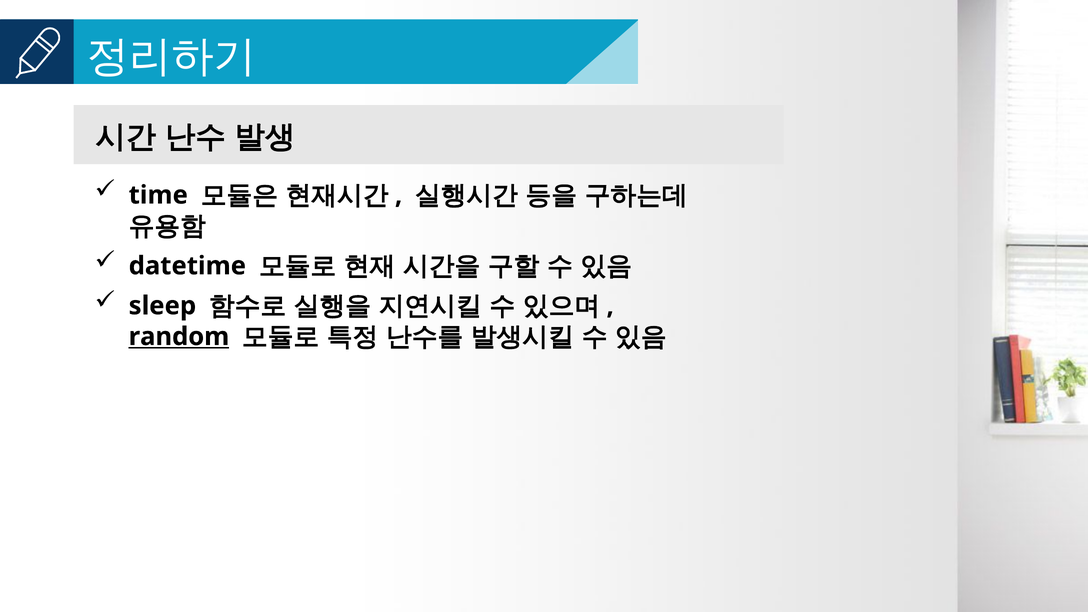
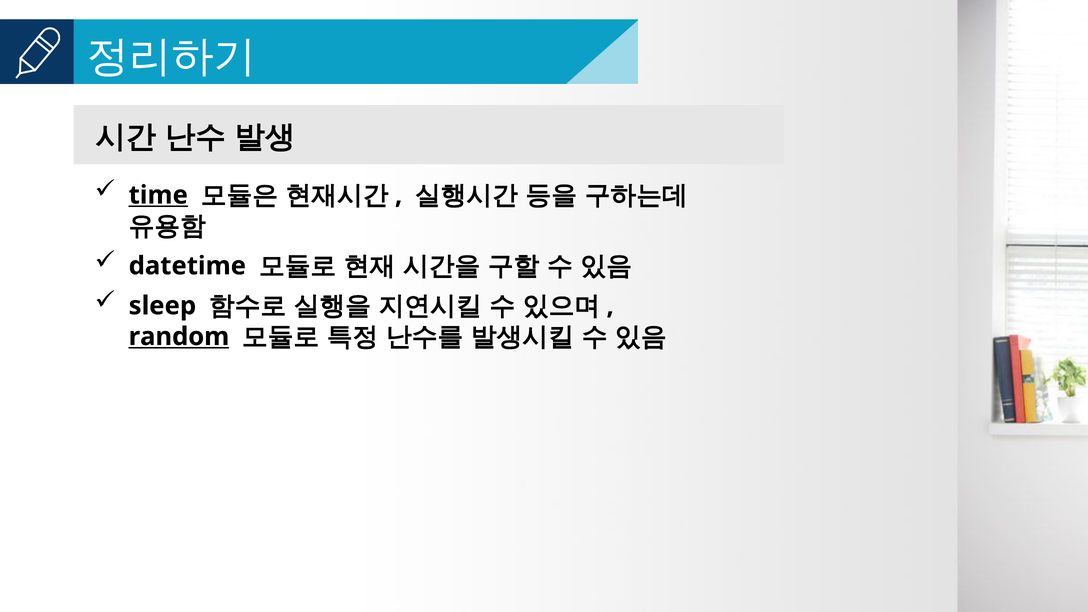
time underline: none -> present
